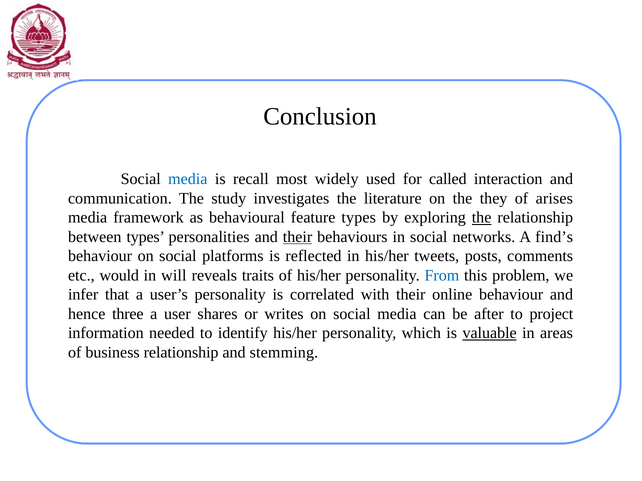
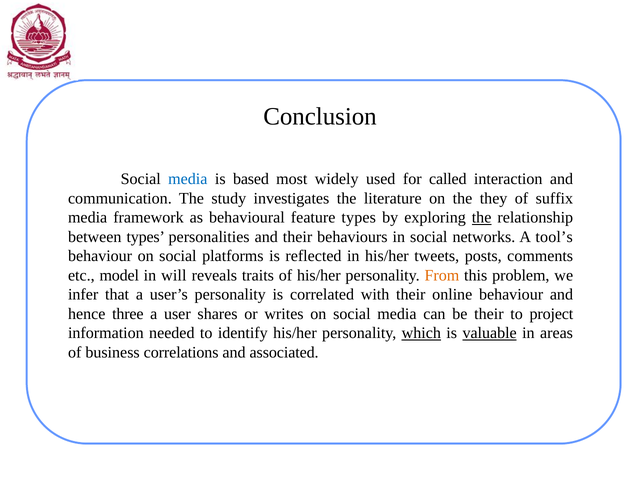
recall: recall -> based
arises: arises -> suffix
their at (298, 237) underline: present -> none
find’s: find’s -> tool’s
would: would -> model
From colour: blue -> orange
be after: after -> their
which underline: none -> present
business relationship: relationship -> correlations
stemming: stemming -> associated
